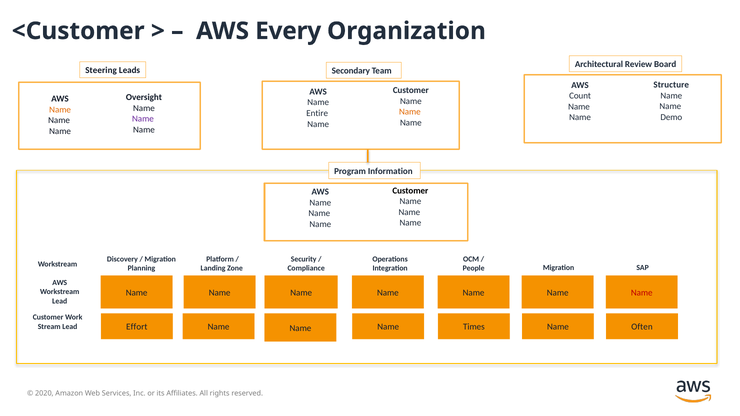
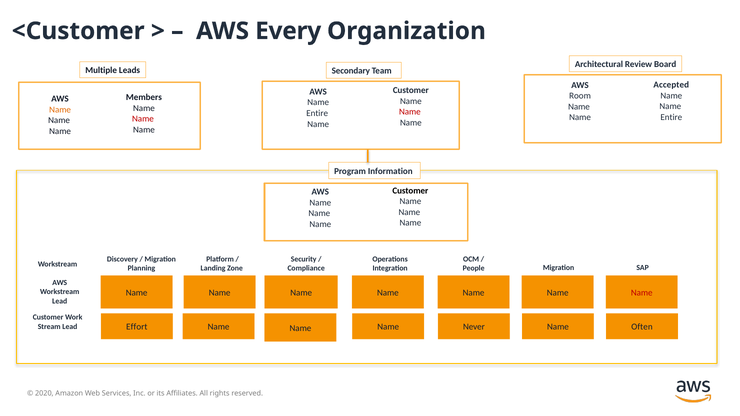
Steering: Steering -> Multiple
Structure: Structure -> Accepted
Count: Count -> Room
Oversight: Oversight -> Members
Name at (410, 112) colour: orange -> red
Demo at (671, 117): Demo -> Entire
Name at (143, 119) colour: purple -> red
Times: Times -> Never
